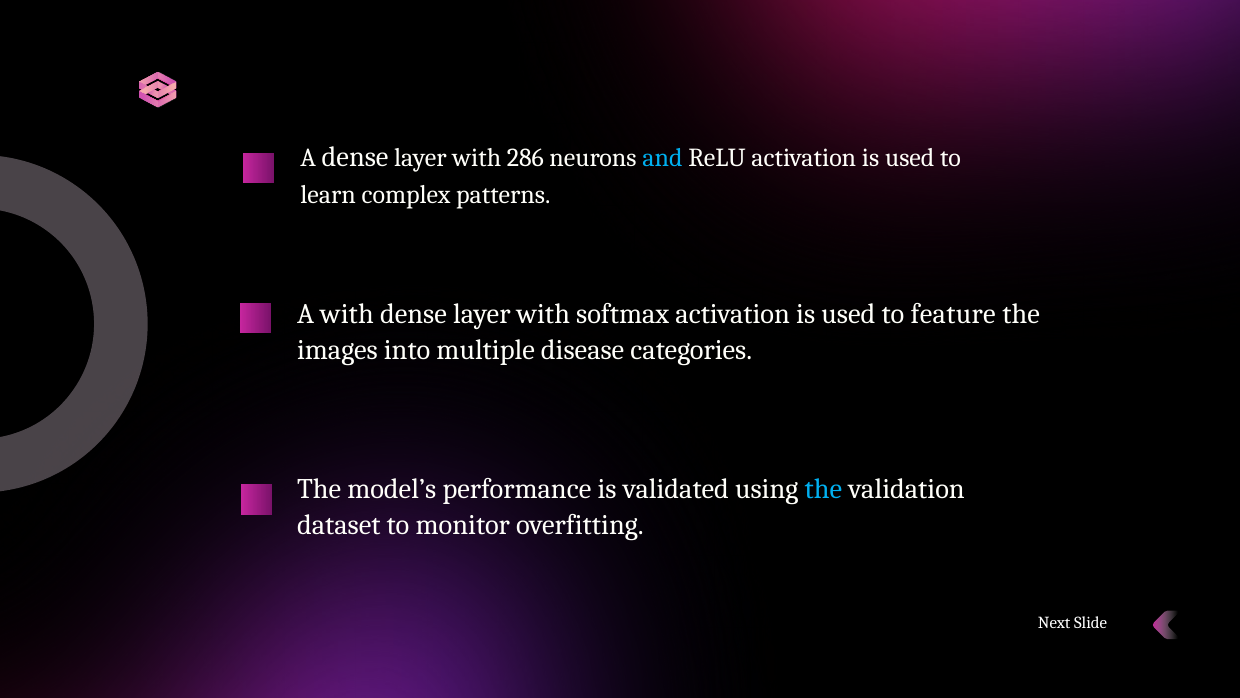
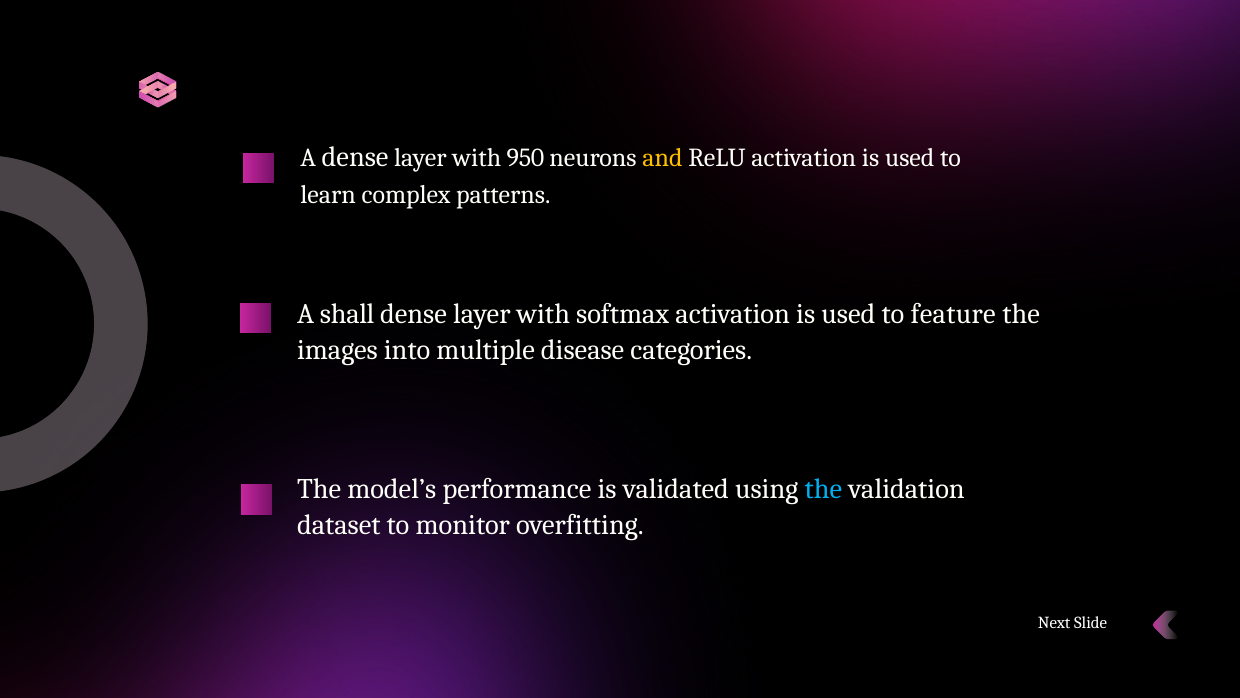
286: 286 -> 950
and colour: light blue -> yellow
A with: with -> shall
